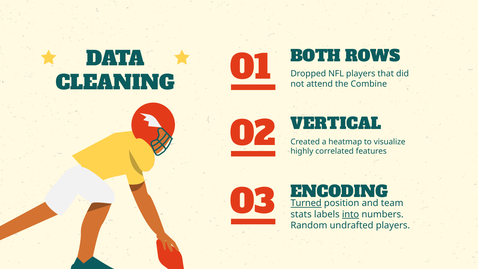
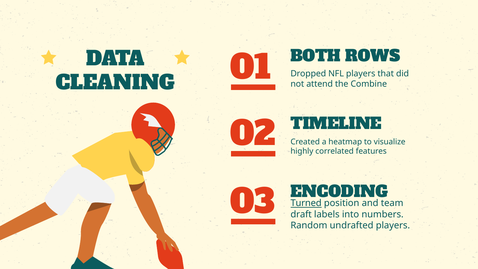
VERTICAL: VERTICAL -> TIMELINE
stats: stats -> draft
into underline: present -> none
